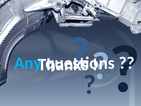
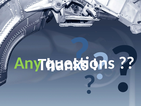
Any colour: light blue -> light green
